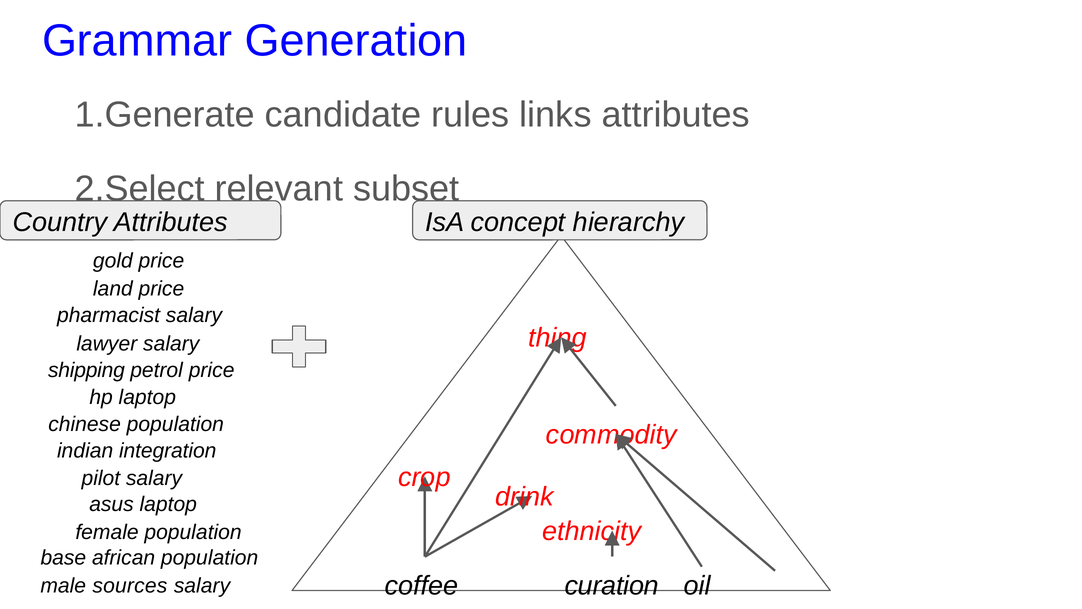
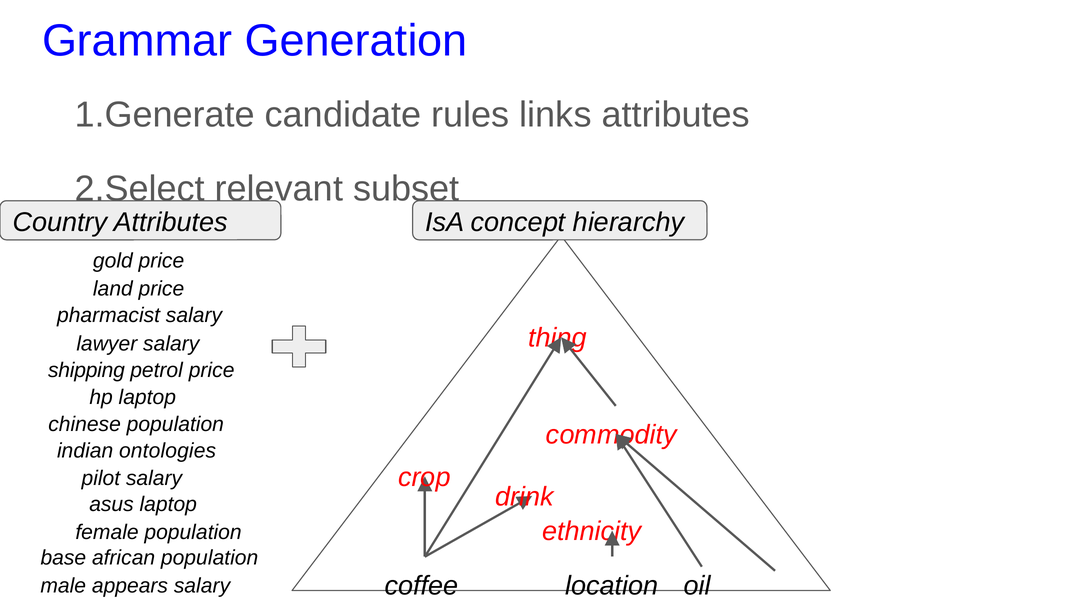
integration: integration -> ontologies
curation: curation -> location
sources: sources -> appears
